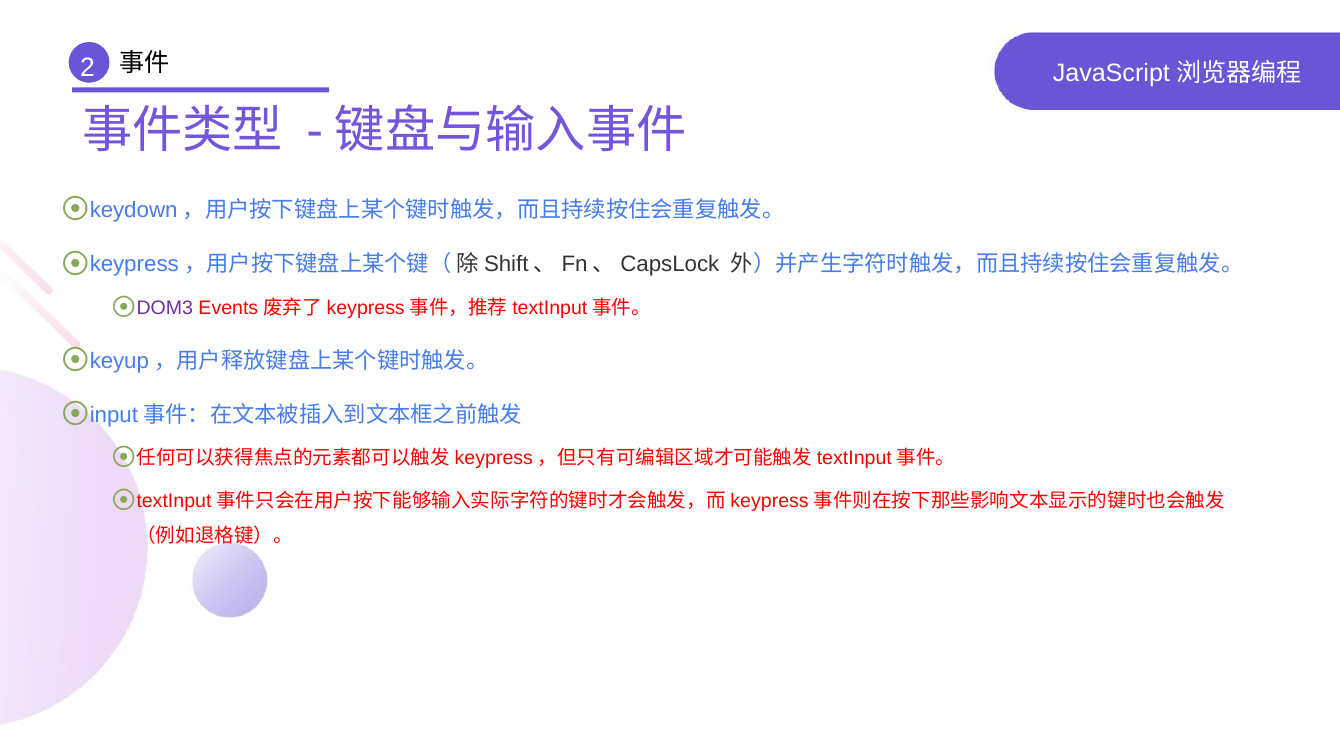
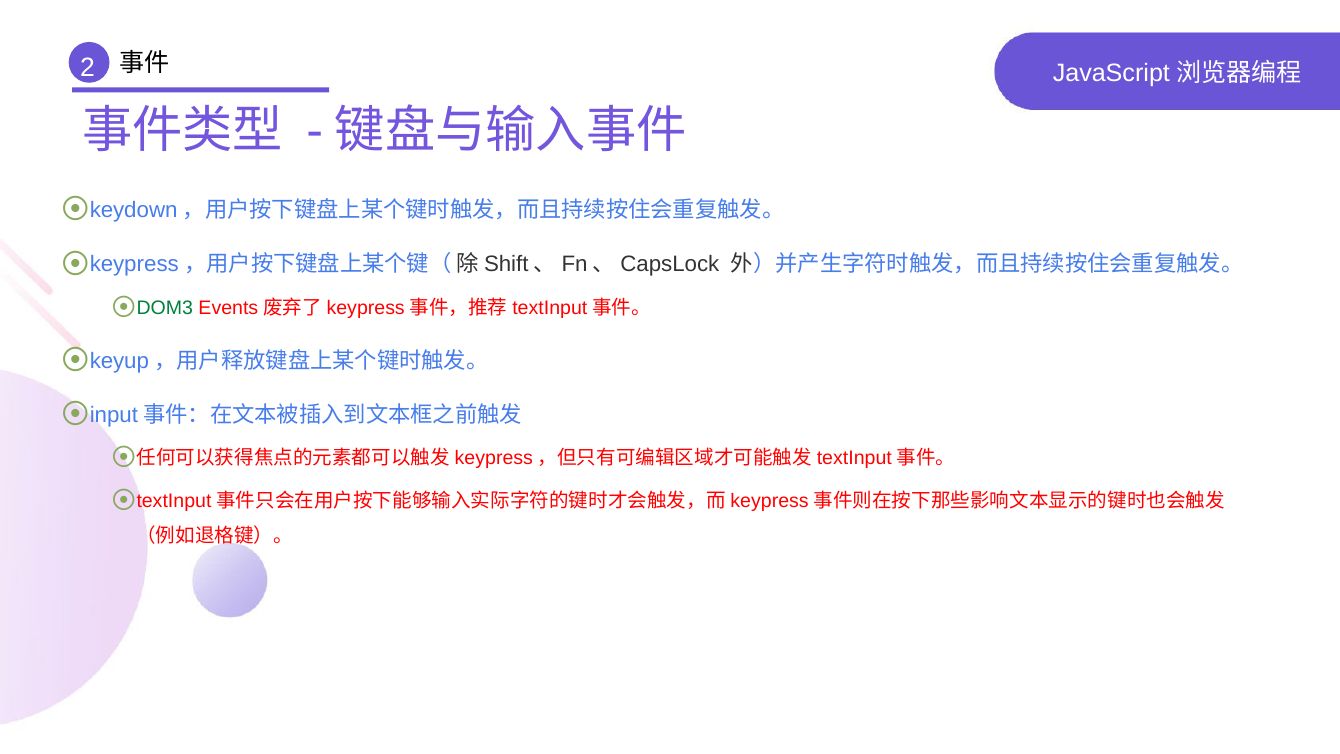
DOM3 colour: purple -> green
